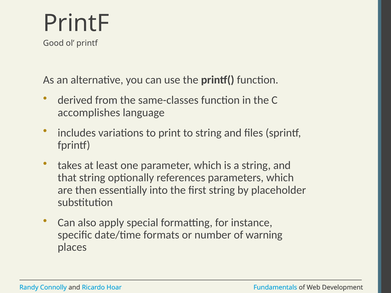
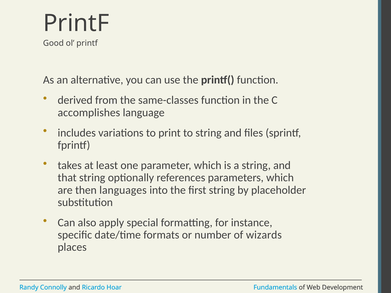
essentially: essentially -> languages
warning: warning -> wizards
